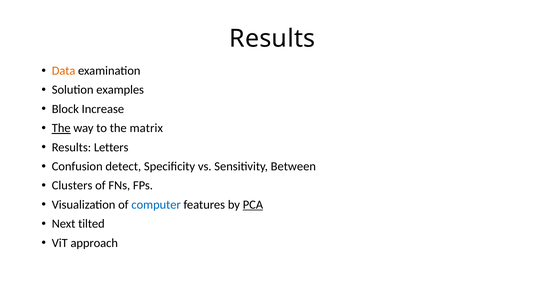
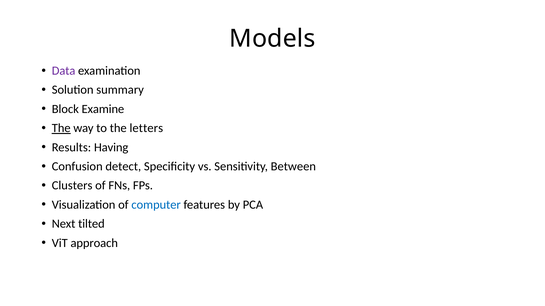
Results at (272, 39): Results -> Models
Data colour: orange -> purple
examples: examples -> summary
Increase: Increase -> Examine
matrix: matrix -> letters
Letters: Letters -> Having
PCA underline: present -> none
